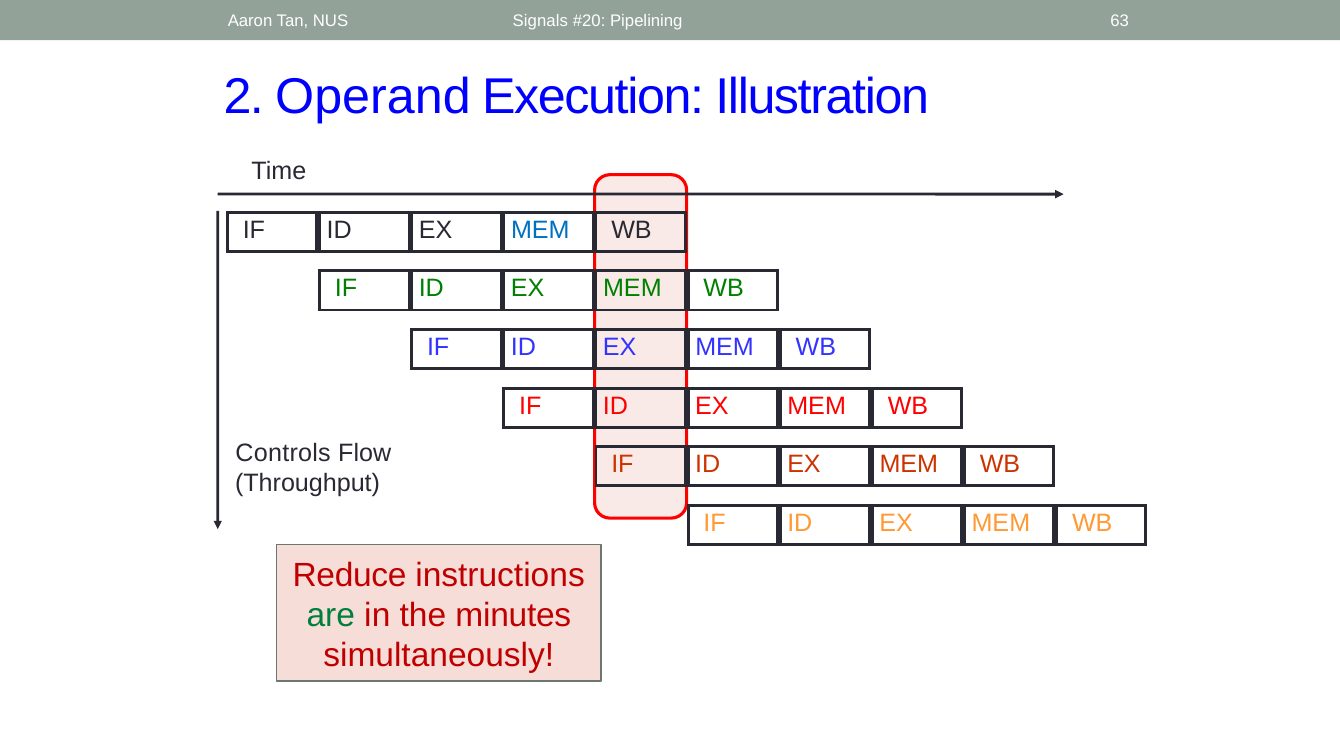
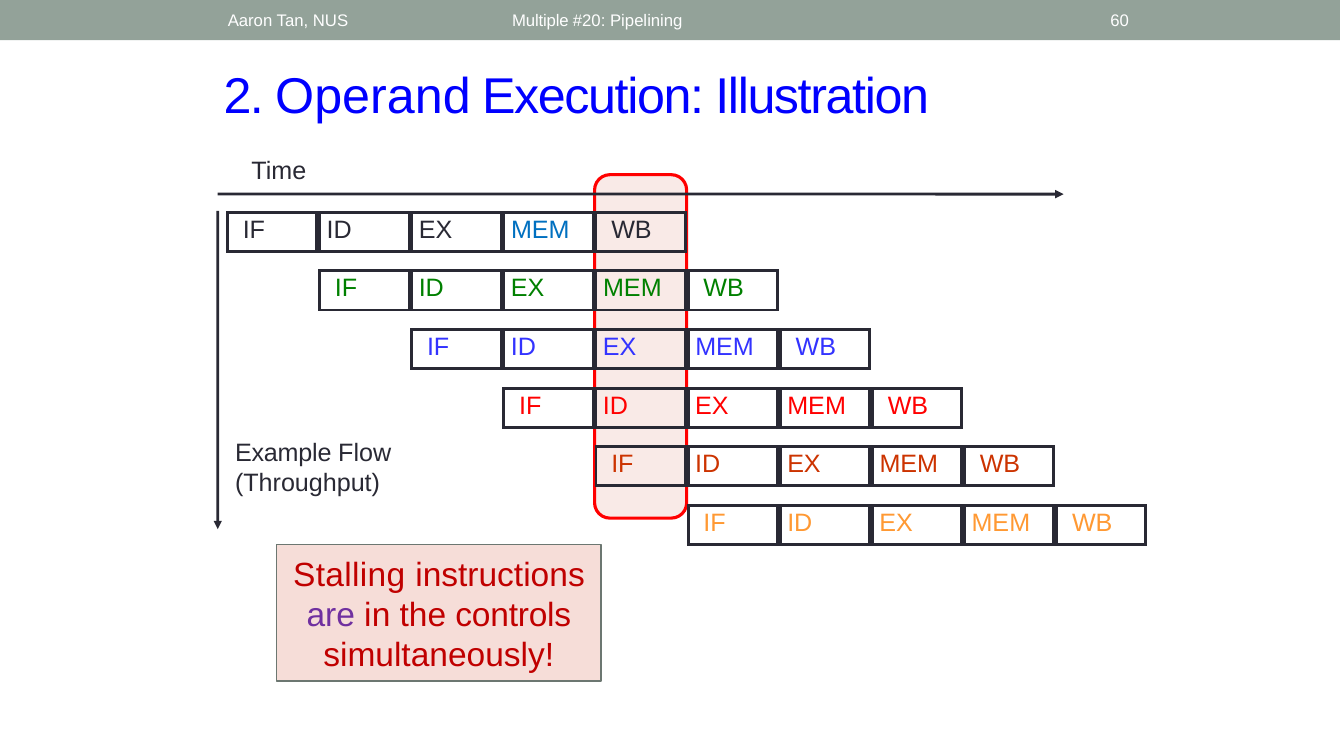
Signals: Signals -> Multiple
63: 63 -> 60
Controls: Controls -> Example
Reduce: Reduce -> Stalling
are colour: green -> purple
minutes: minutes -> controls
